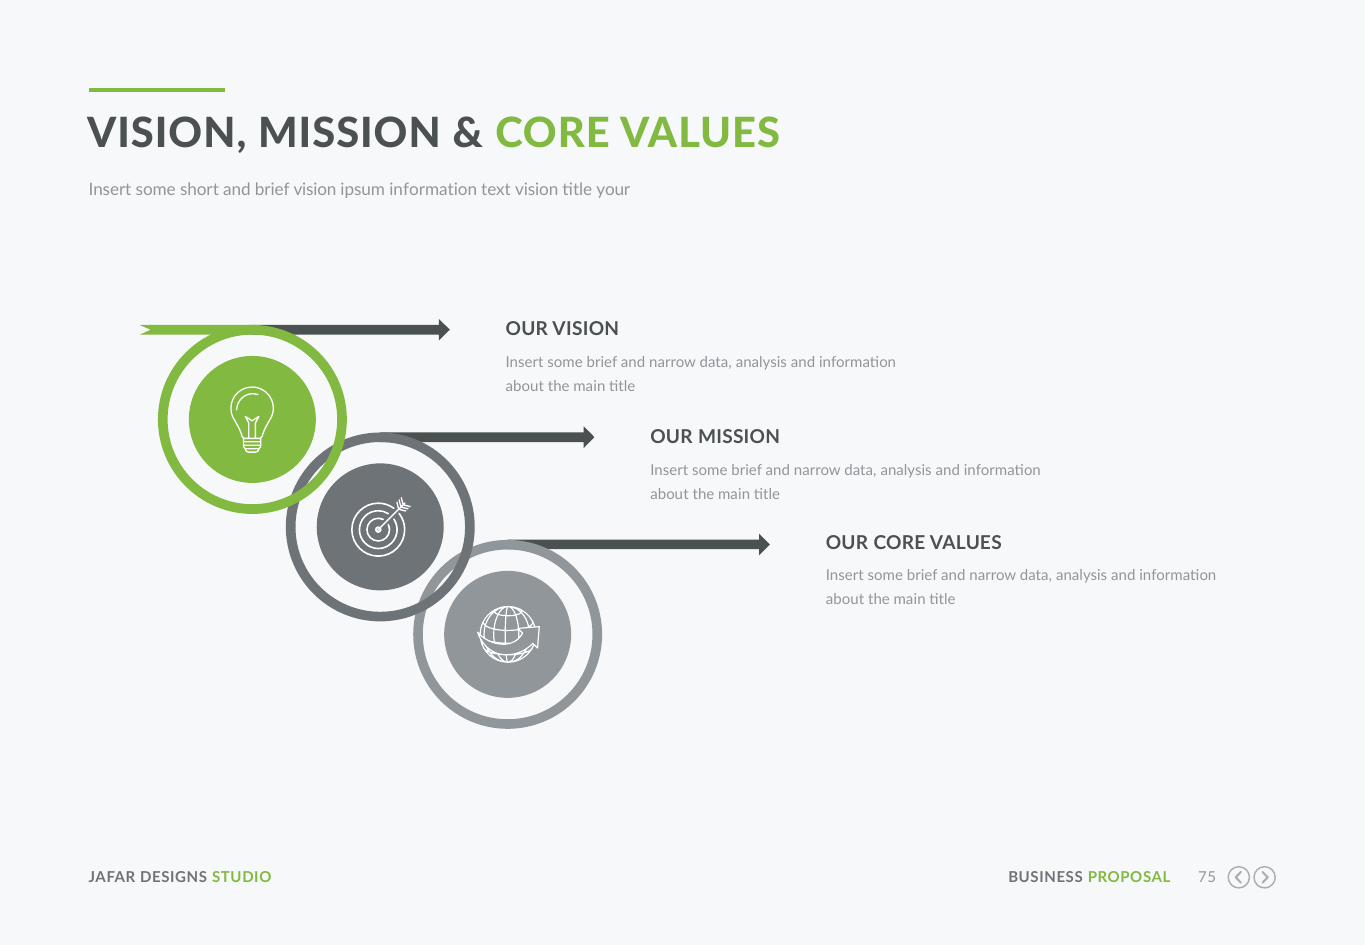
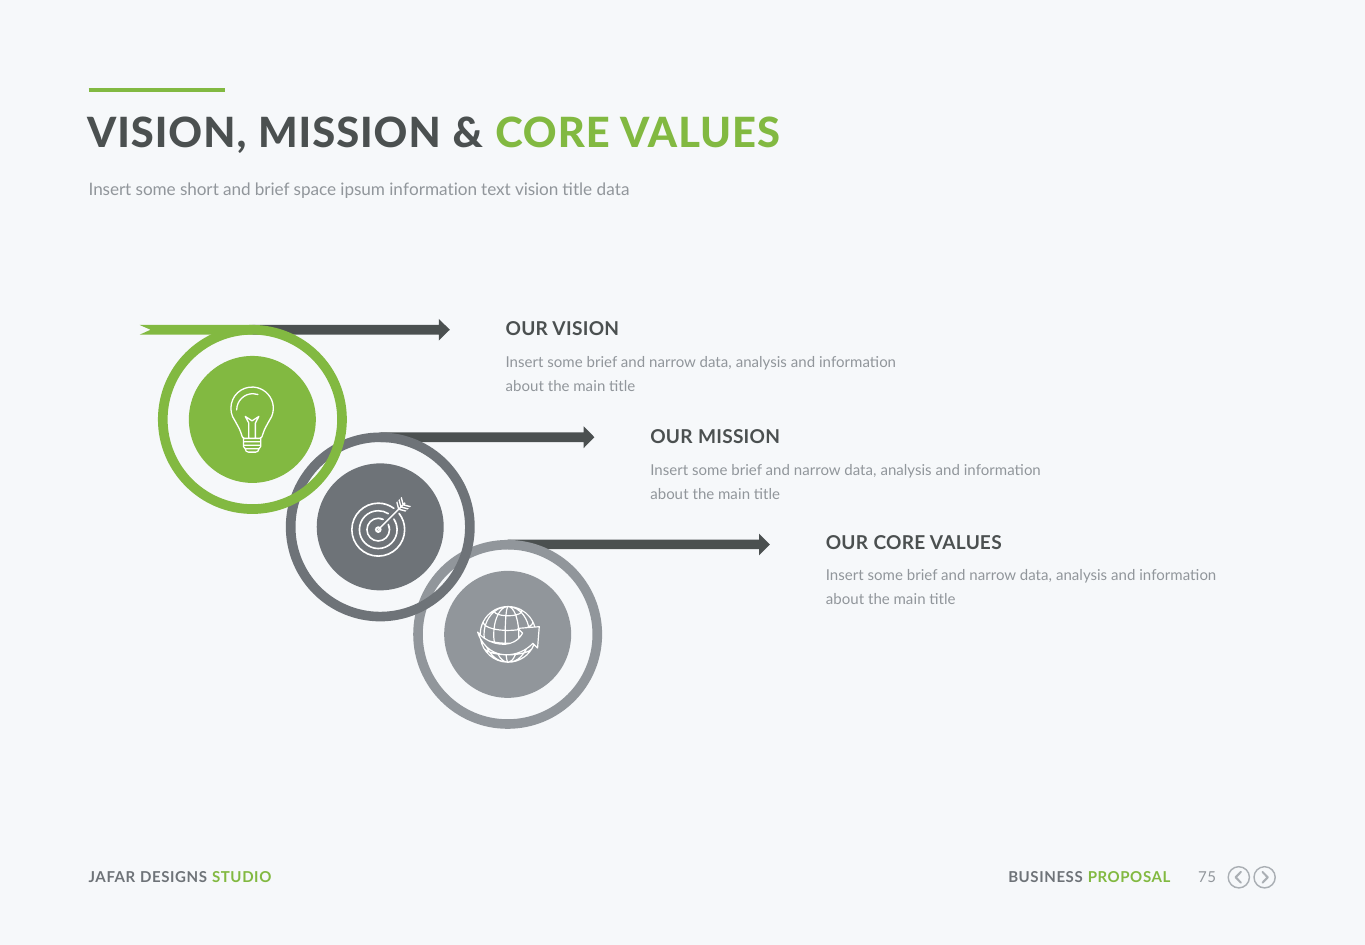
brief vision: vision -> space
title your: your -> data
